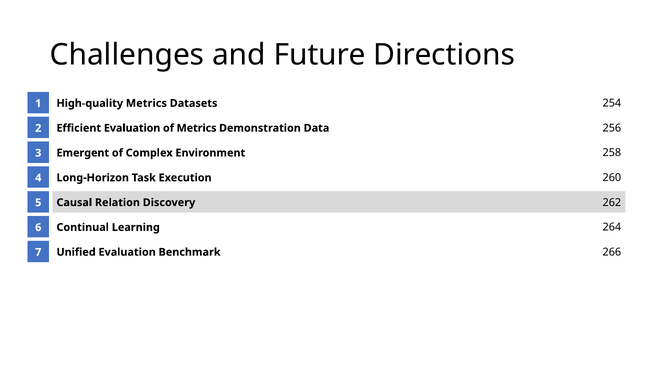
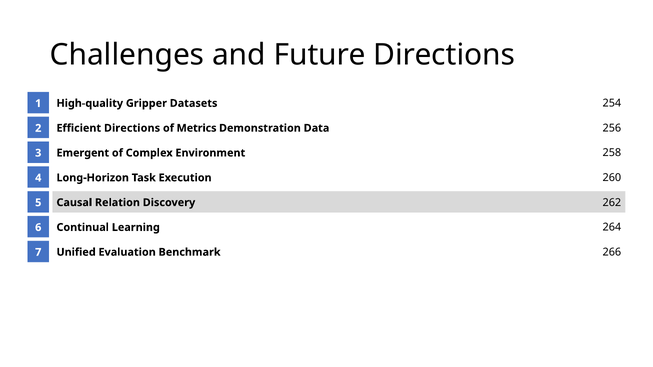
High-quality Metrics: Metrics -> Gripper
Efficient Evaluation: Evaluation -> Directions
